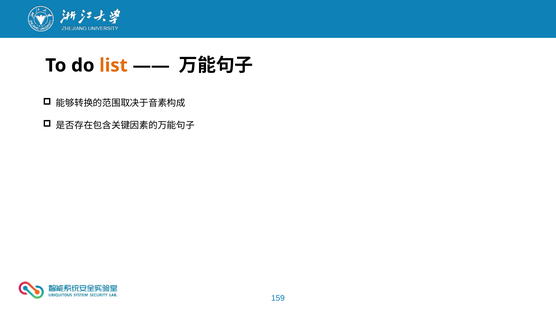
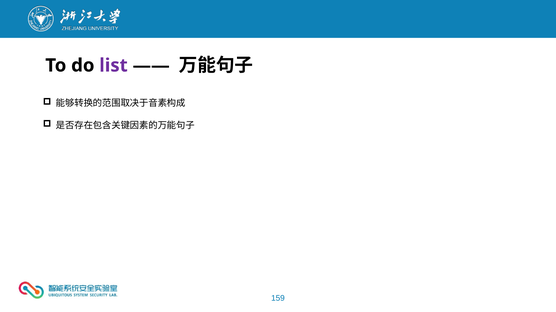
list colour: orange -> purple
